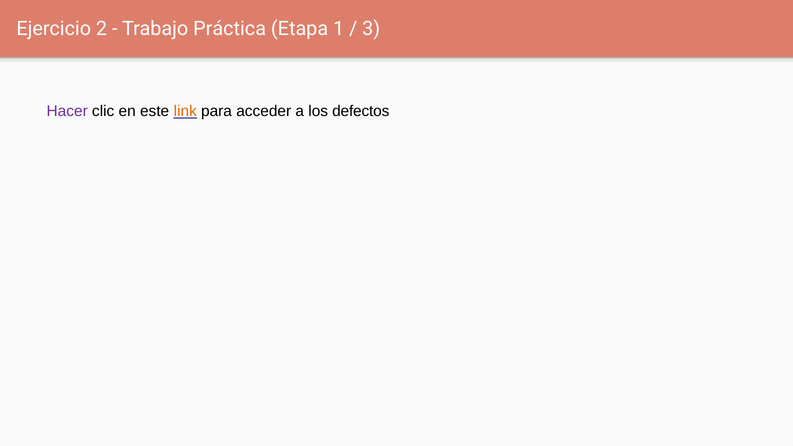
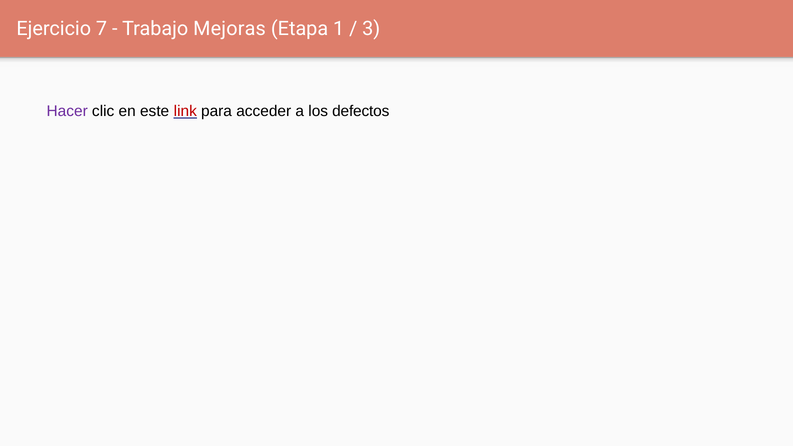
2: 2 -> 7
Práctica: Práctica -> Mejoras
link colour: orange -> red
